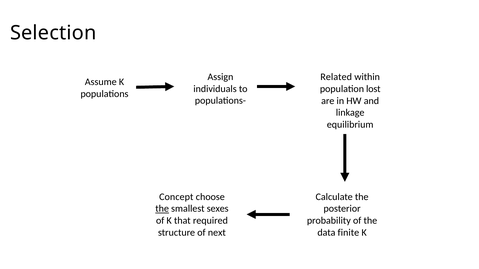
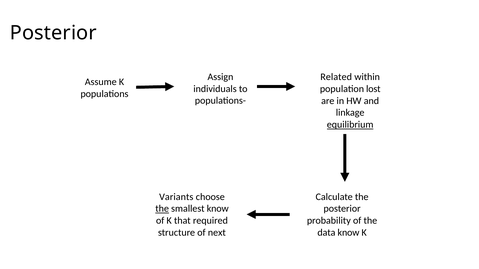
Selection at (53, 33): Selection -> Posterior
equilibrium underline: none -> present
Concept: Concept -> Variants
smallest sexes: sexes -> know
data finite: finite -> know
